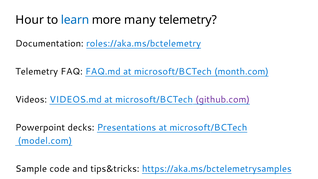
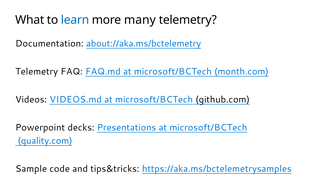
Hour: Hour -> What
roles://aka.ms/bctelemetry: roles://aka.ms/bctelemetry -> about://aka.ms/bctelemetry
github.com colour: purple -> black
model.com: model.com -> quality.com
